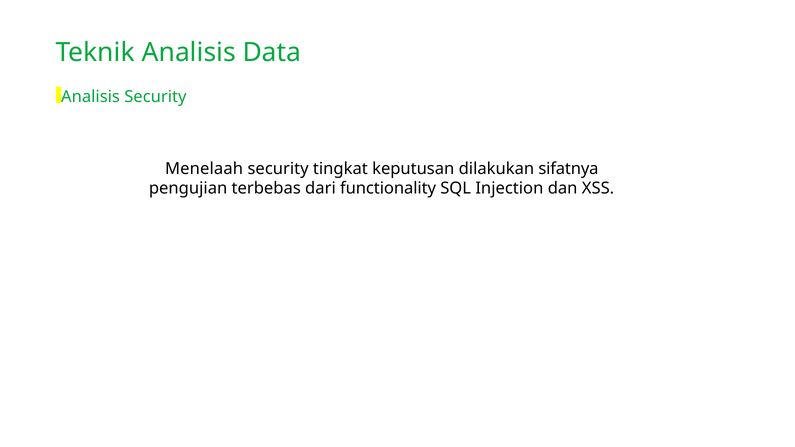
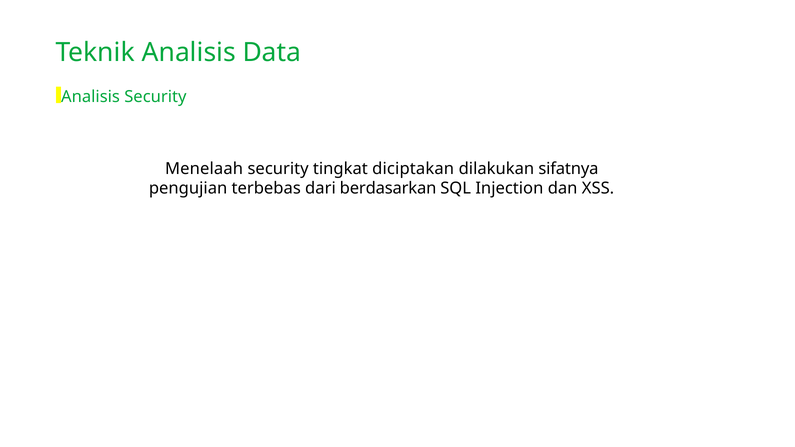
keputusan: keputusan -> diciptakan
functionality: functionality -> berdasarkan
